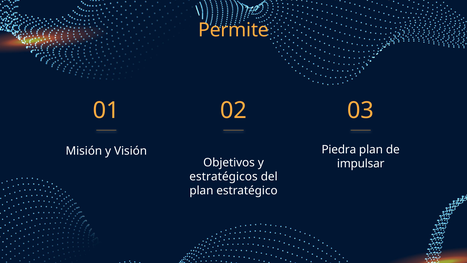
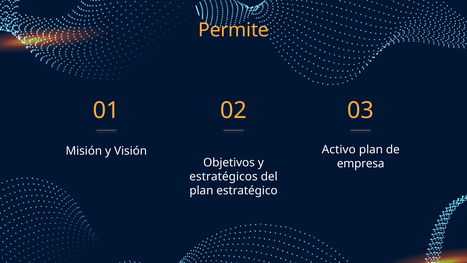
Piedra: Piedra -> Activo
impulsar: impulsar -> empresa
